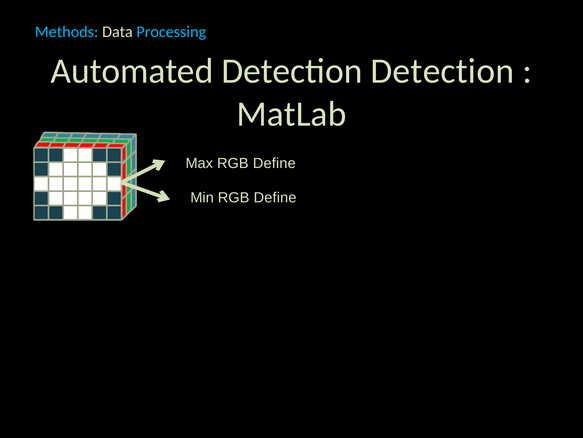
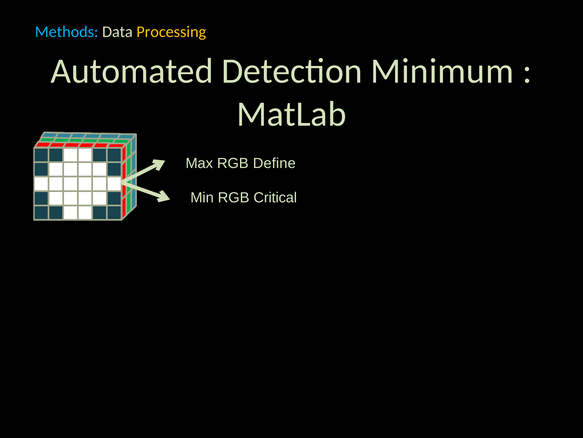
Processing colour: light blue -> yellow
Detection Detection: Detection -> Minimum
Min RGB Define: Define -> Critical
